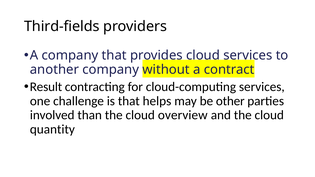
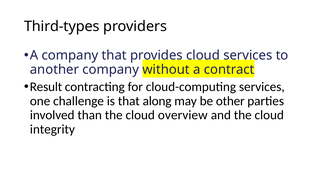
Third-fields: Third-fields -> Third-types
helps: helps -> along
quantity: quantity -> integrity
